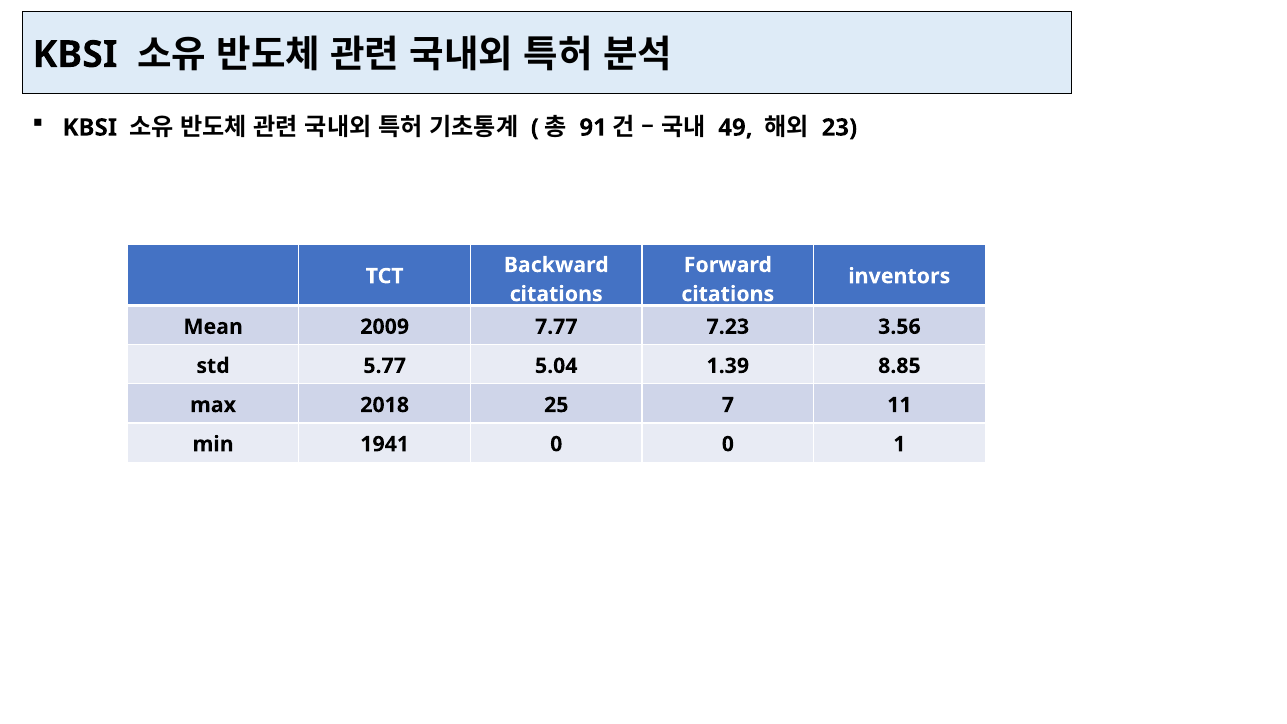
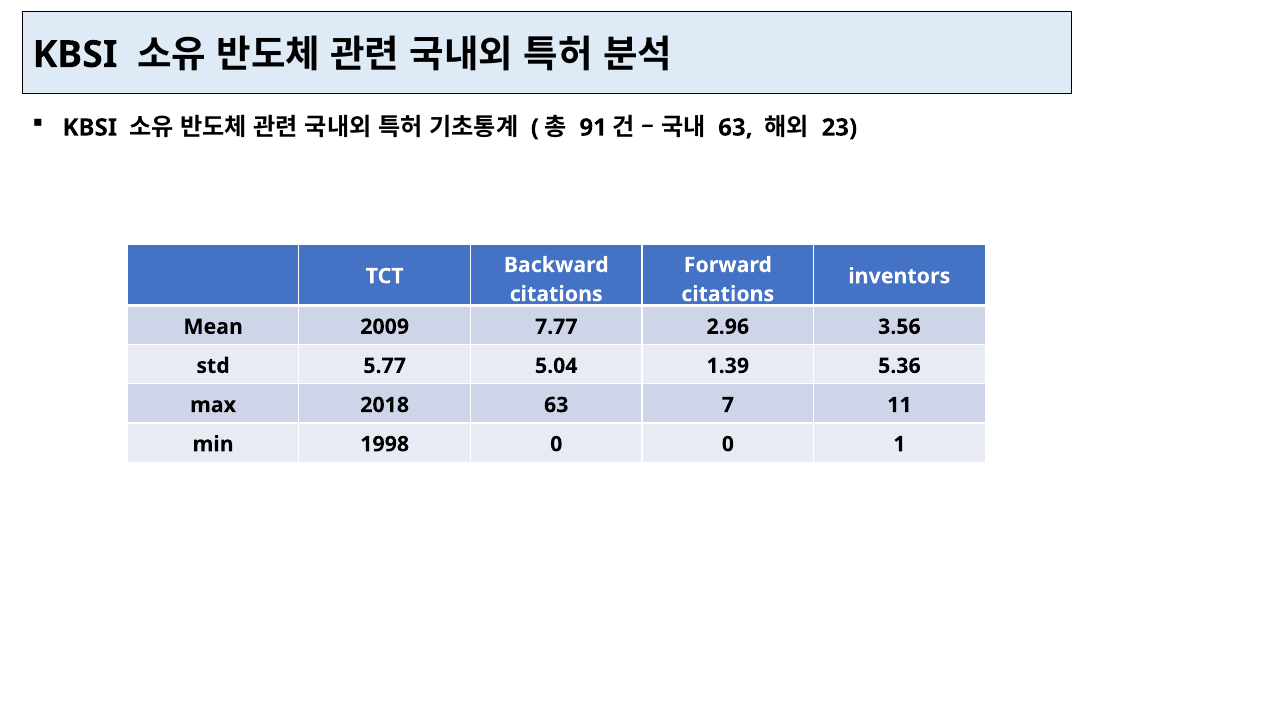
49 at (735, 128): 49 -> 63
7.23: 7.23 -> 2.96
8.85: 8.85 -> 5.36
2018 25: 25 -> 63
1941: 1941 -> 1998
